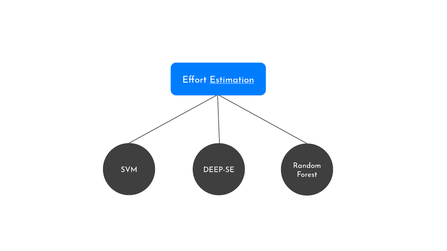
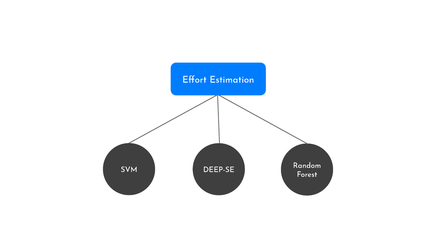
Estimation underline: present -> none
